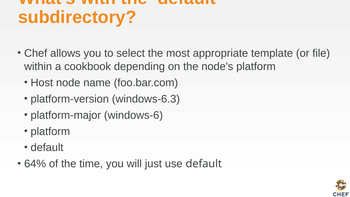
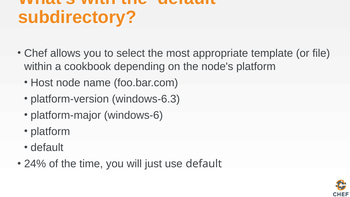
64%: 64% -> 24%
